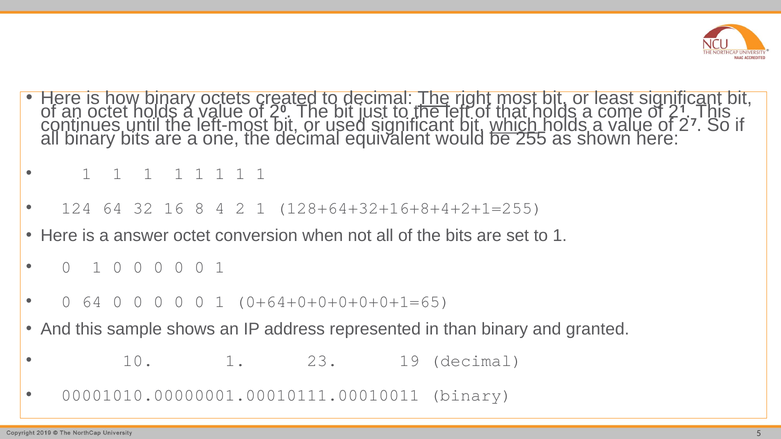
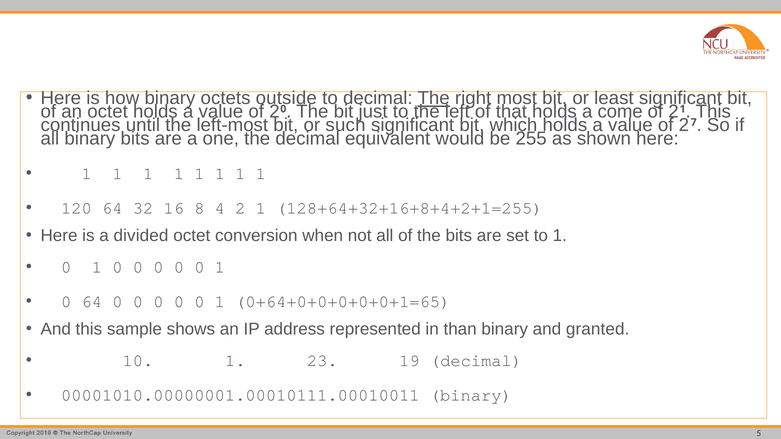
created: created -> outside
used: used -> such
which underline: present -> none
124: 124 -> 120
answer: answer -> divided
